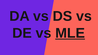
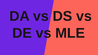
MLE underline: present -> none
